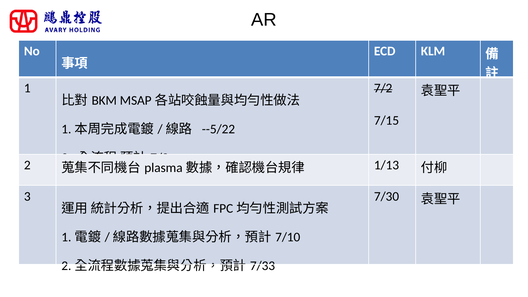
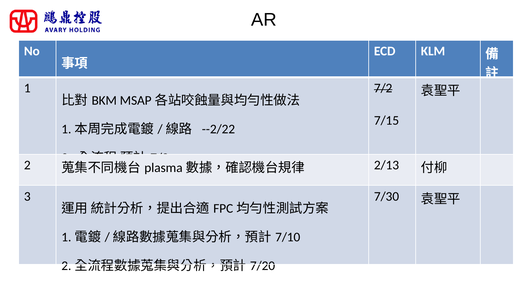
--5/22: --5/22 -> --2/22
1/13: 1/13 -> 2/13
7/33: 7/33 -> 7/20
